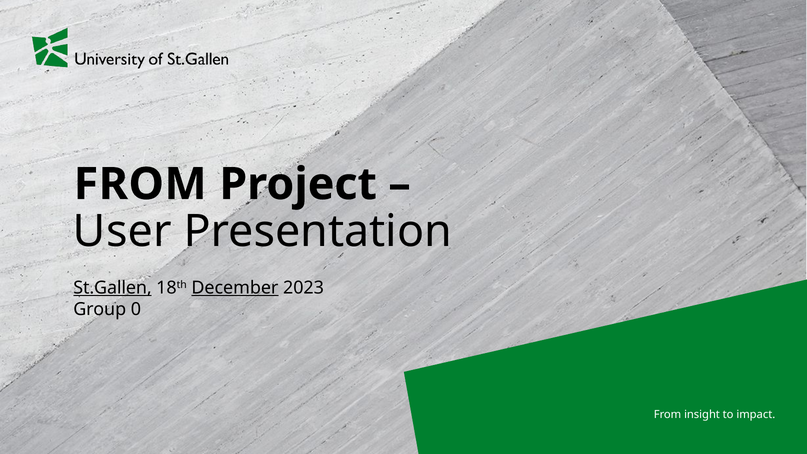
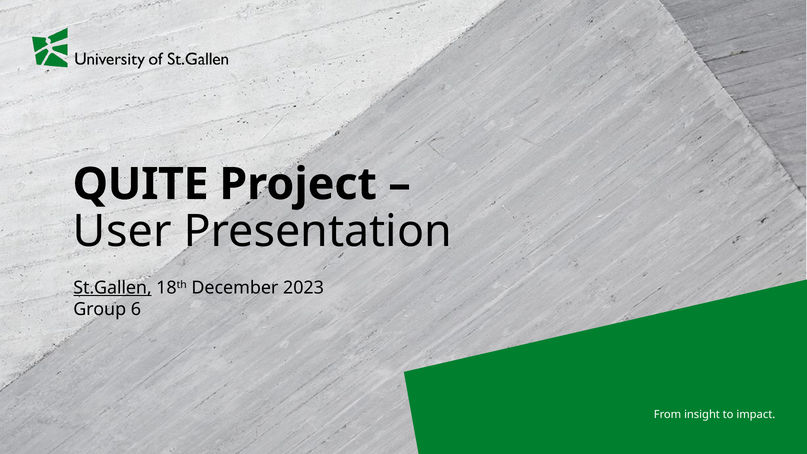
FROM at (140, 184): FROM -> QUITE
December underline: present -> none
0: 0 -> 6
